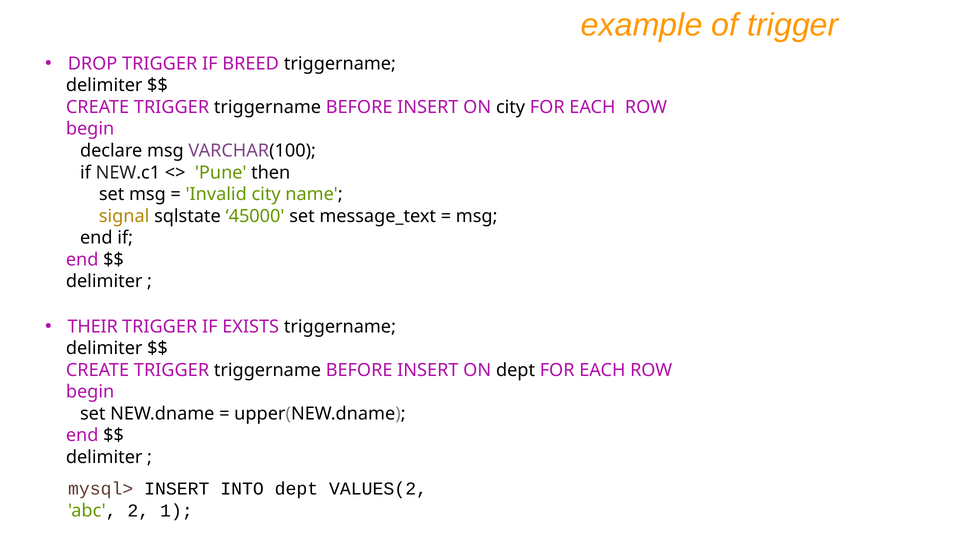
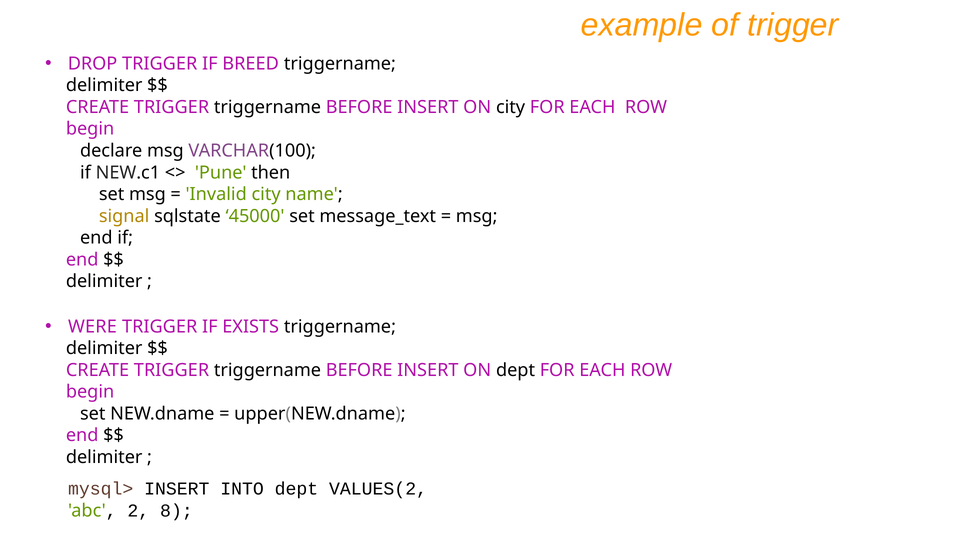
THEIR: THEIR -> WERE
1: 1 -> 8
